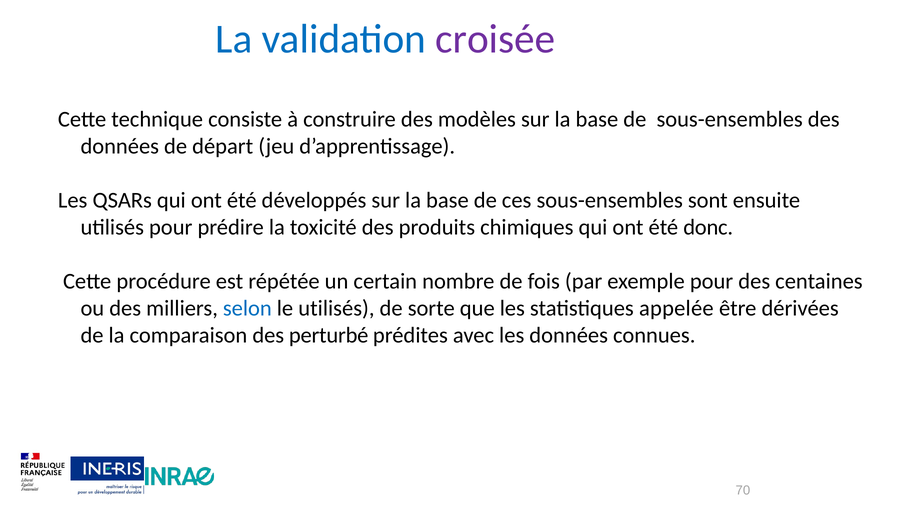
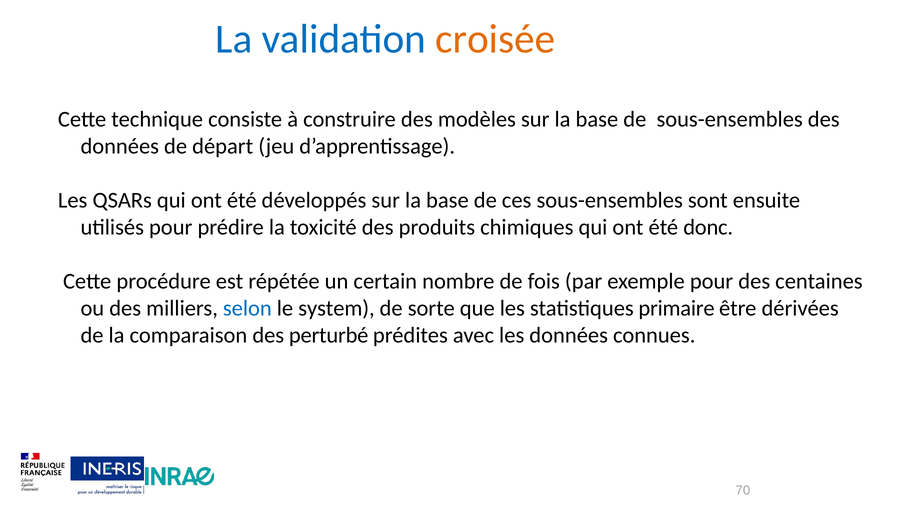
croisée colour: purple -> orange
le utilisés: utilisés -> system
appelée: appelée -> primaire
